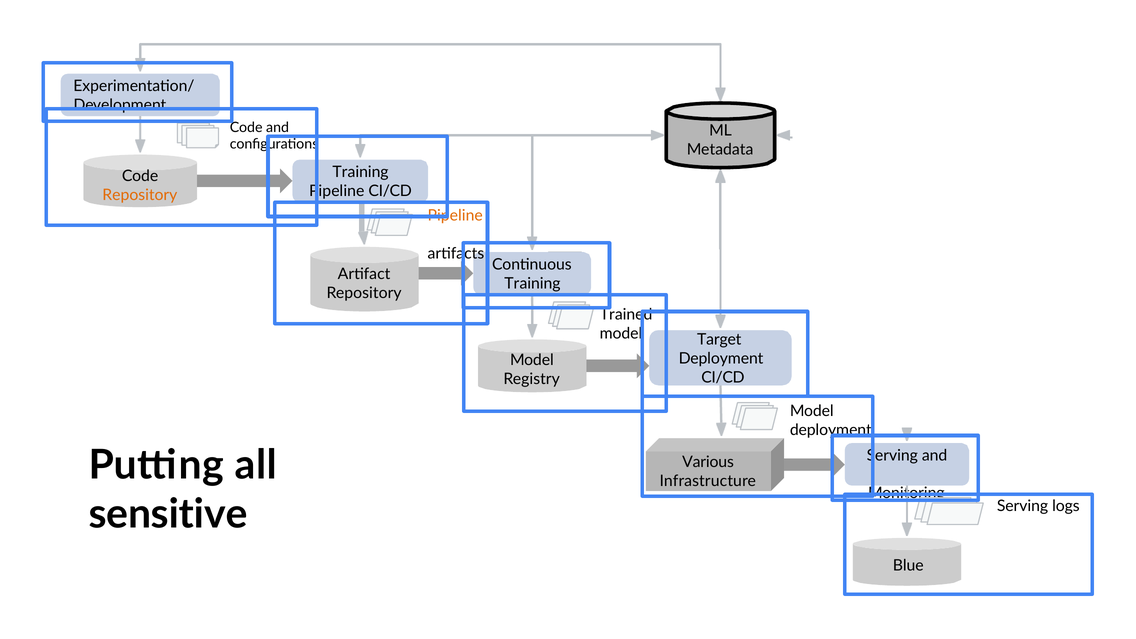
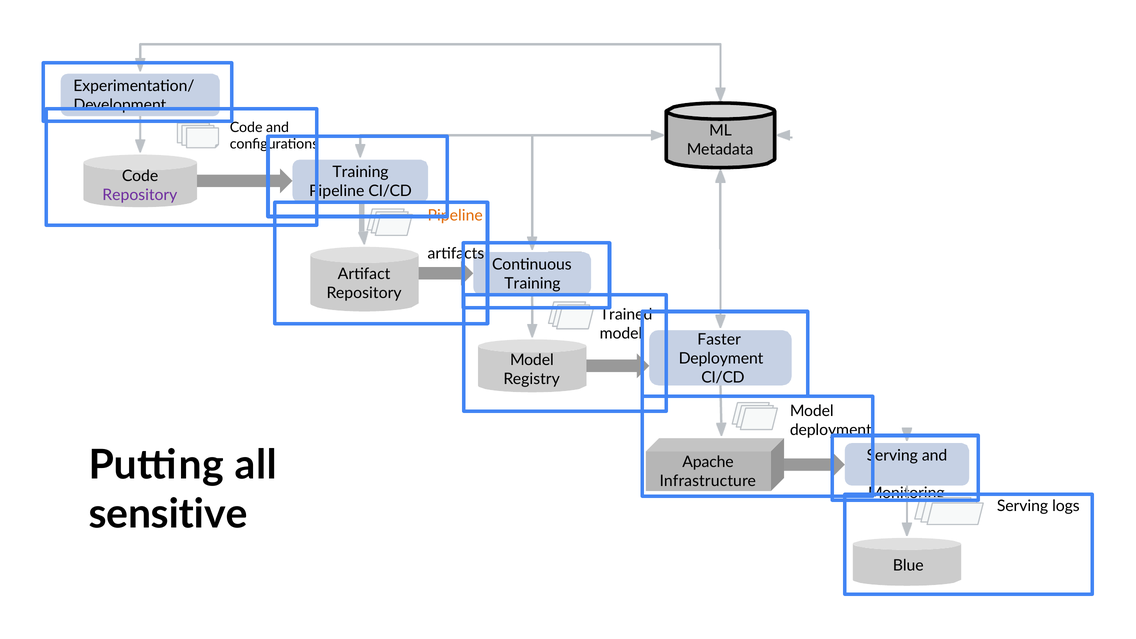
Repository at (140, 195) colour: orange -> purple
Target: Target -> Faster
Various: Various -> Apache
